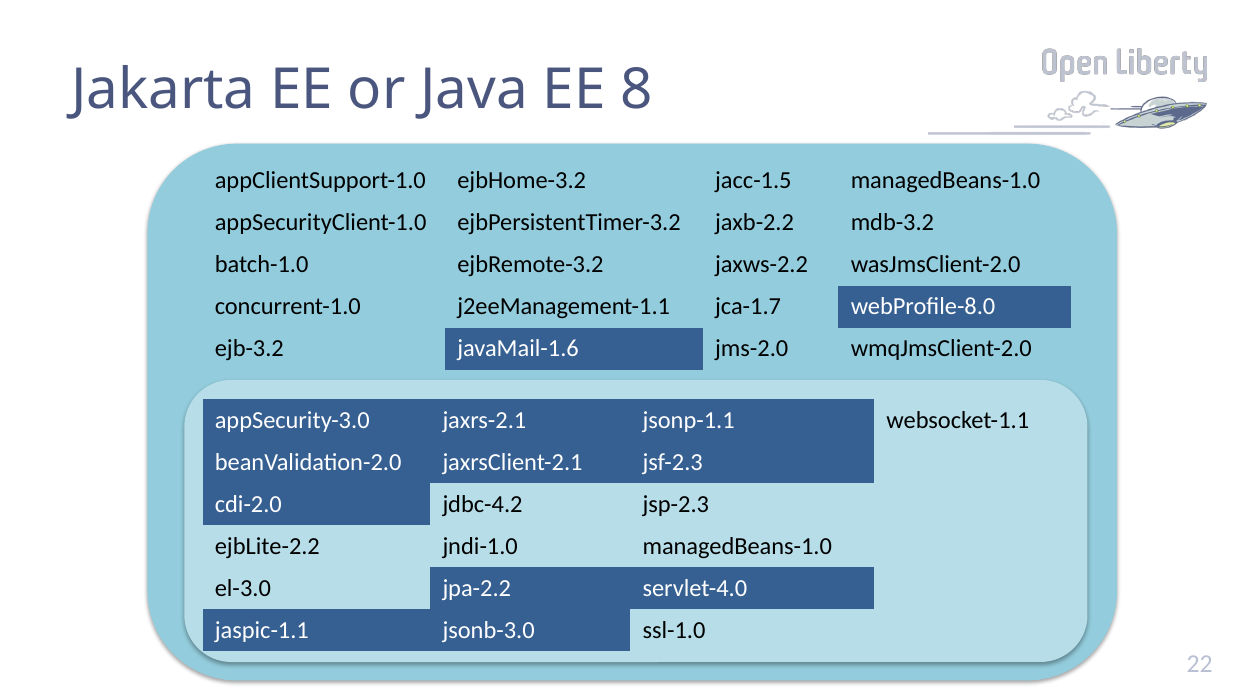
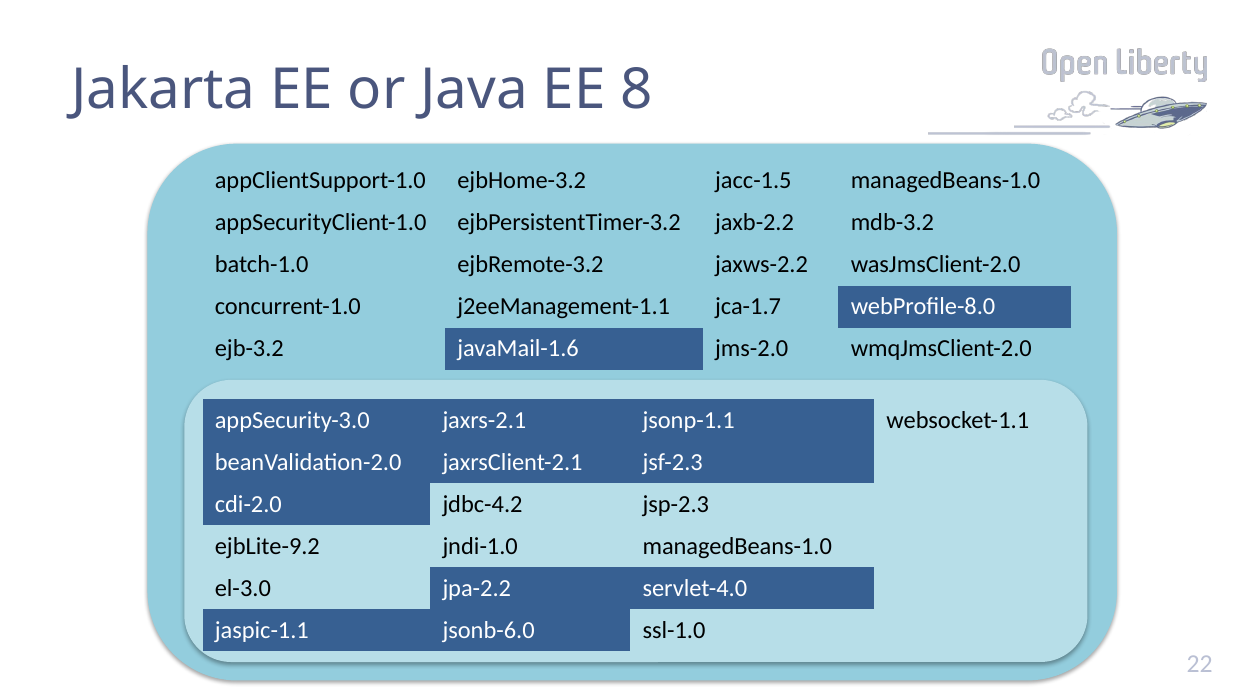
ejbLite-2.2: ejbLite-2.2 -> ejbLite-9.2
jsonb-3.0: jsonb-3.0 -> jsonb-6.0
